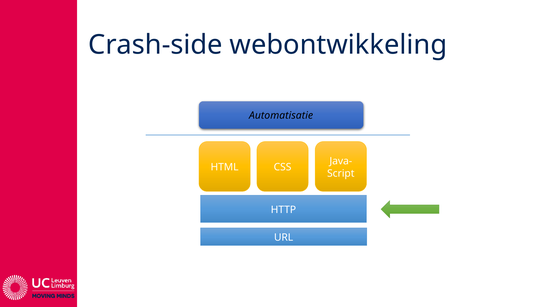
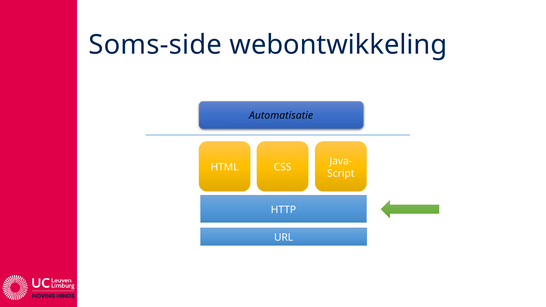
Crash-side: Crash-side -> Soms-side
